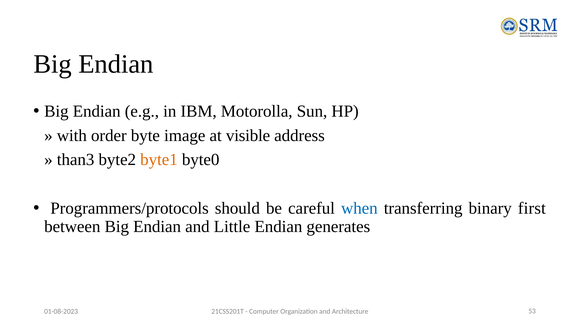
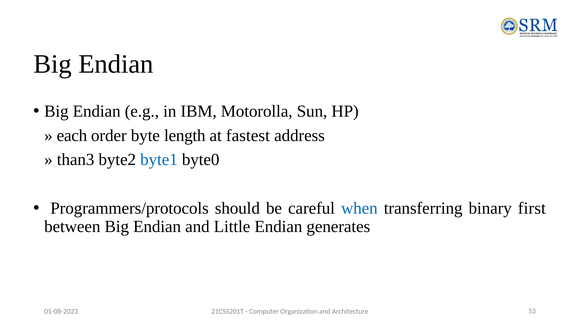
with: with -> each
image: image -> length
visible: visible -> fastest
byte1 colour: orange -> blue
